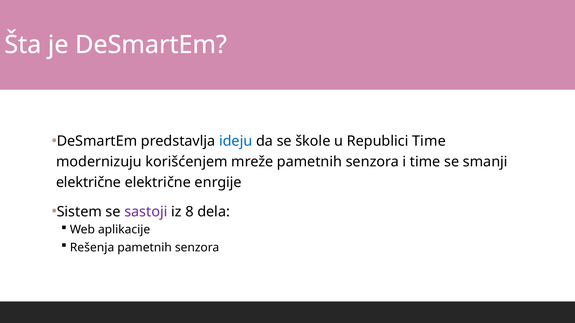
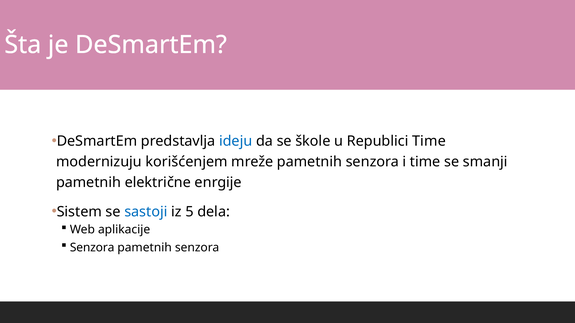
električne at (89, 183): električne -> pametnih
sastoji colour: purple -> blue
8: 8 -> 5
Rešenja at (92, 248): Rešenja -> Senzora
